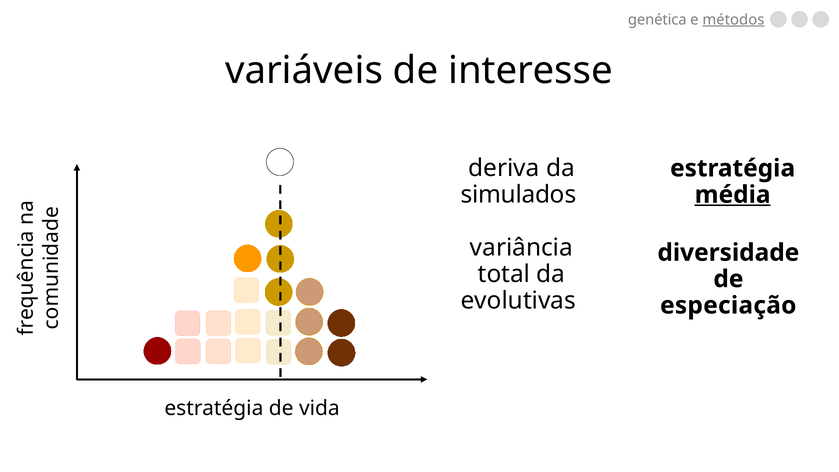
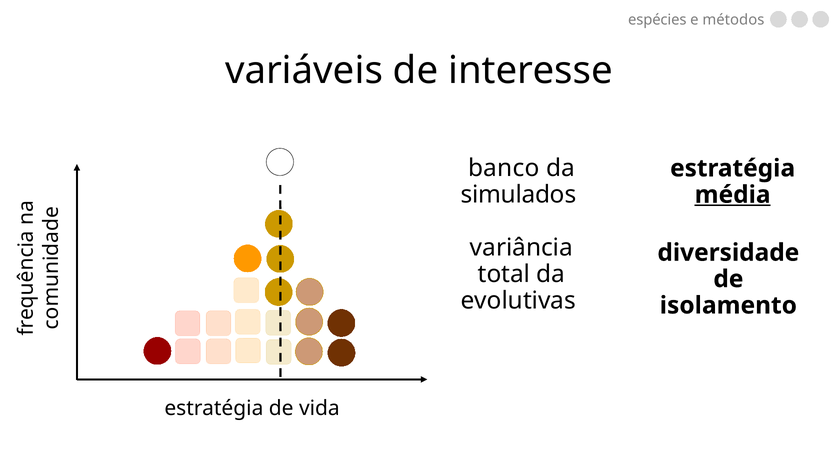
genética: genética -> espécies
métodos underline: present -> none
deriva: deriva -> banco
especiação: especiação -> isolamento
